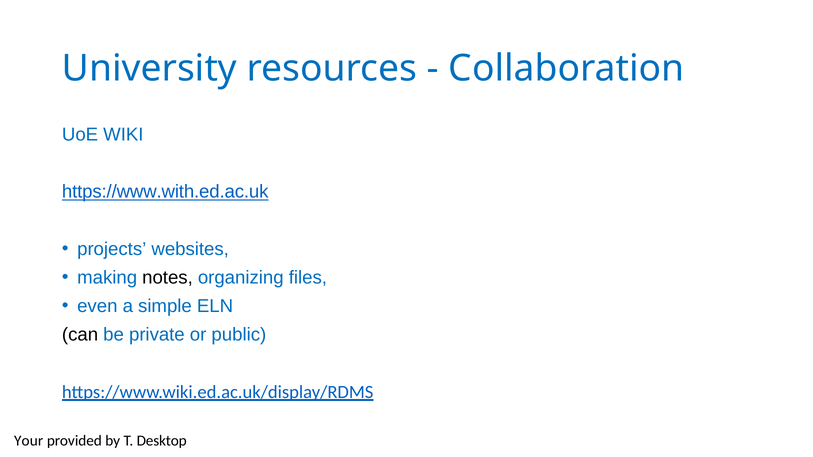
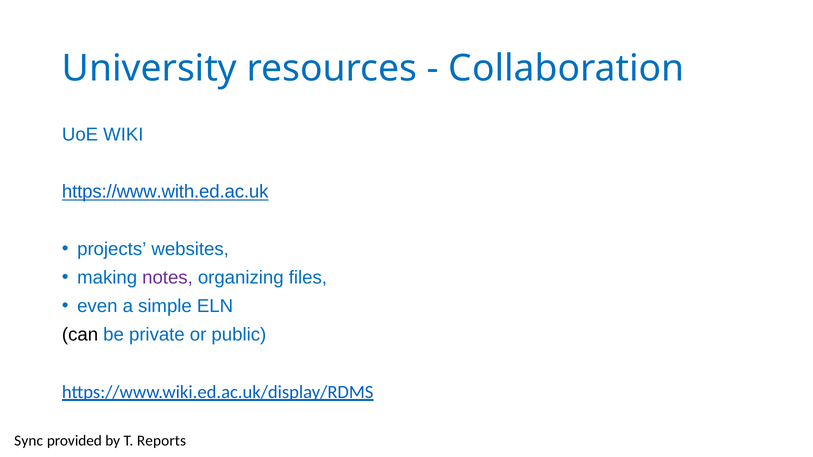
notes colour: black -> purple
Your: Your -> Sync
Desktop: Desktop -> Reports
